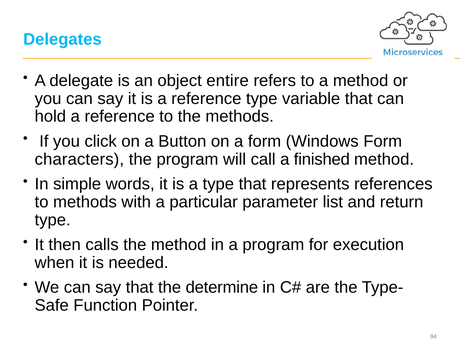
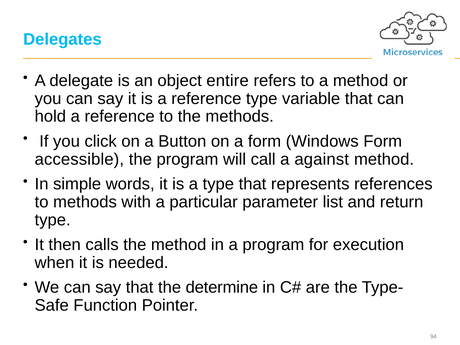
characters: characters -> accessible
finished: finished -> against
